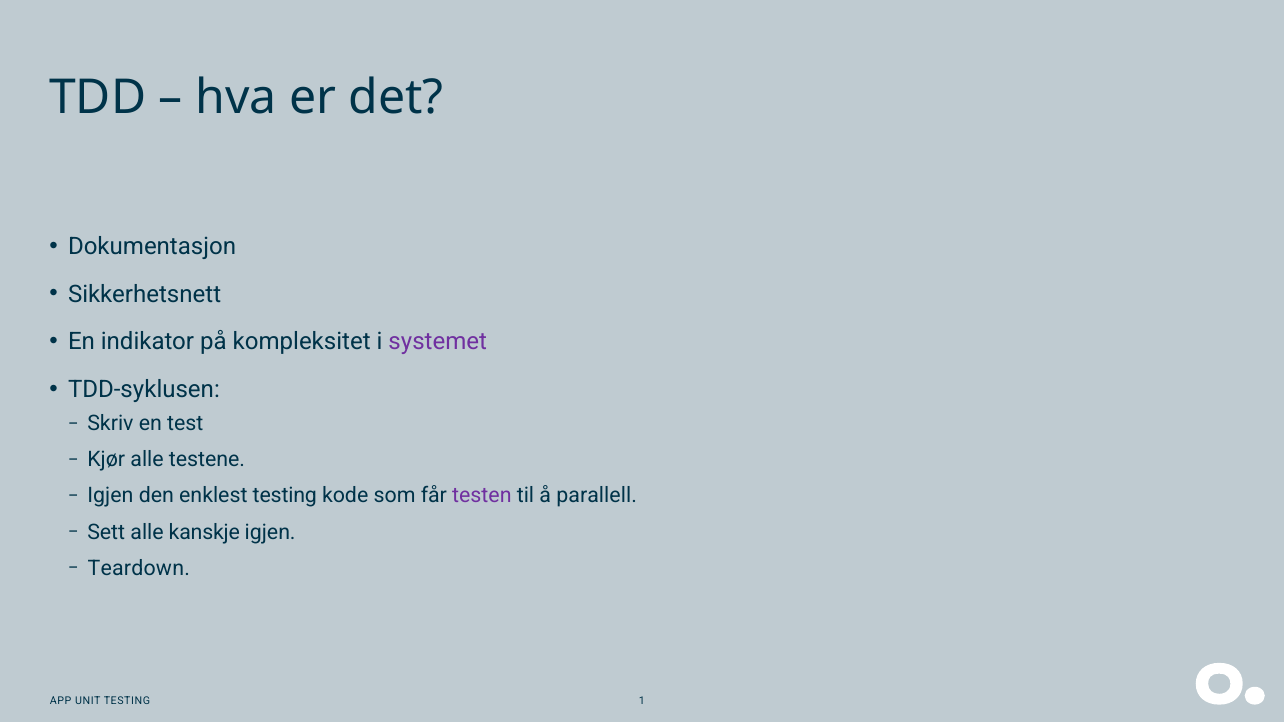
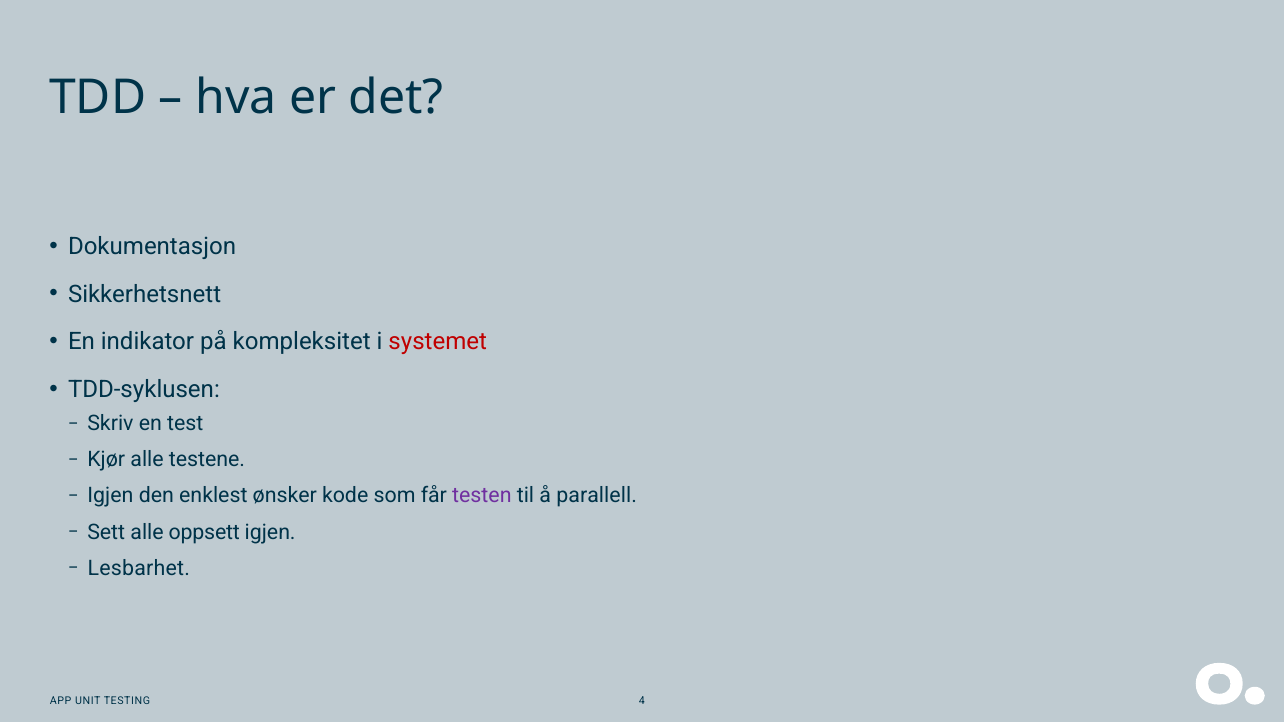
systemet colour: purple -> red
enklest testing: testing -> ønsker
kanskje: kanskje -> oppsett
Teardown: Teardown -> Lesbarhet
1: 1 -> 4
